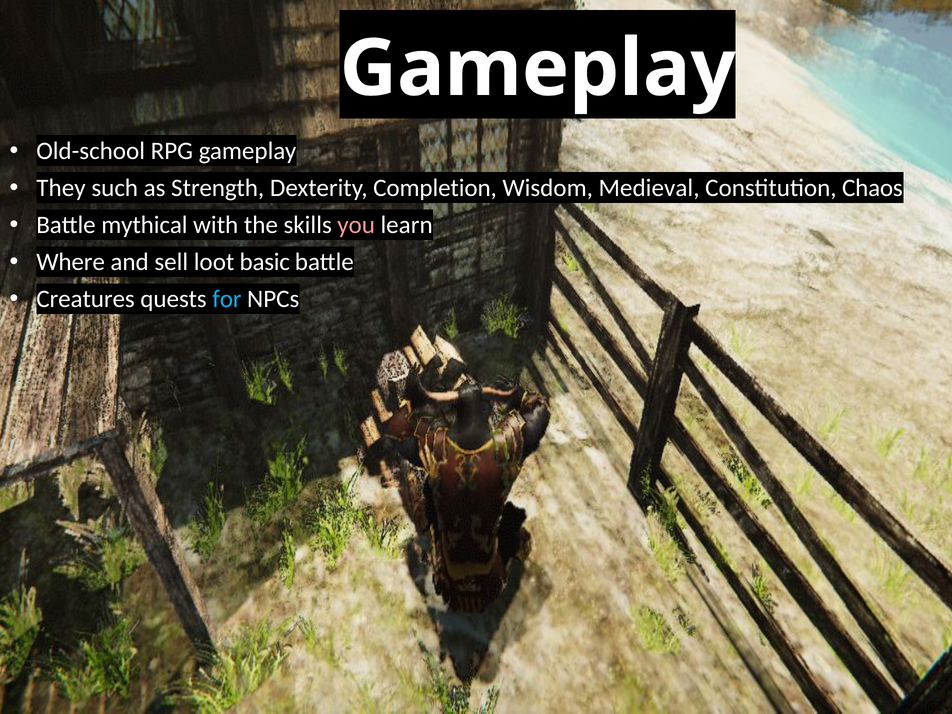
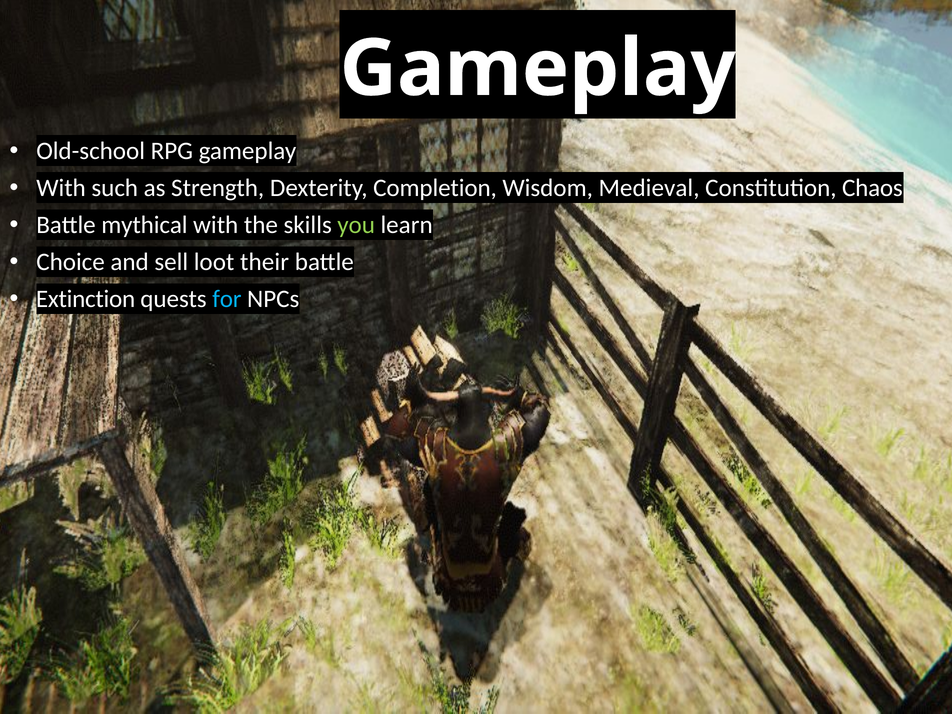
They at (61, 188): They -> With
you colour: pink -> light green
Where: Where -> Choice
basic: basic -> their
Creatures: Creatures -> Extinction
